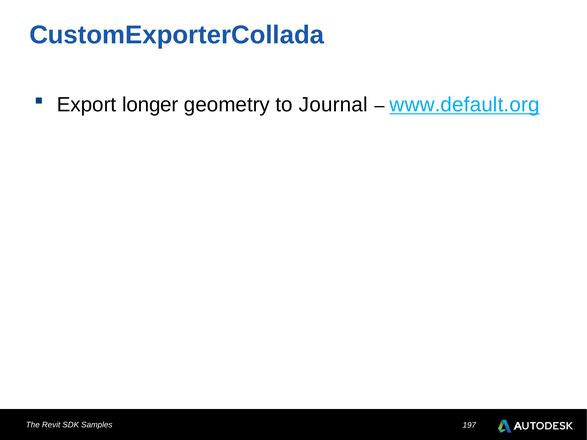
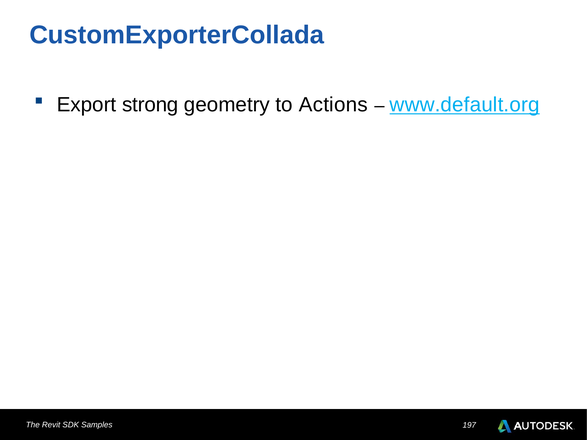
longer: longer -> strong
Journal: Journal -> Actions
